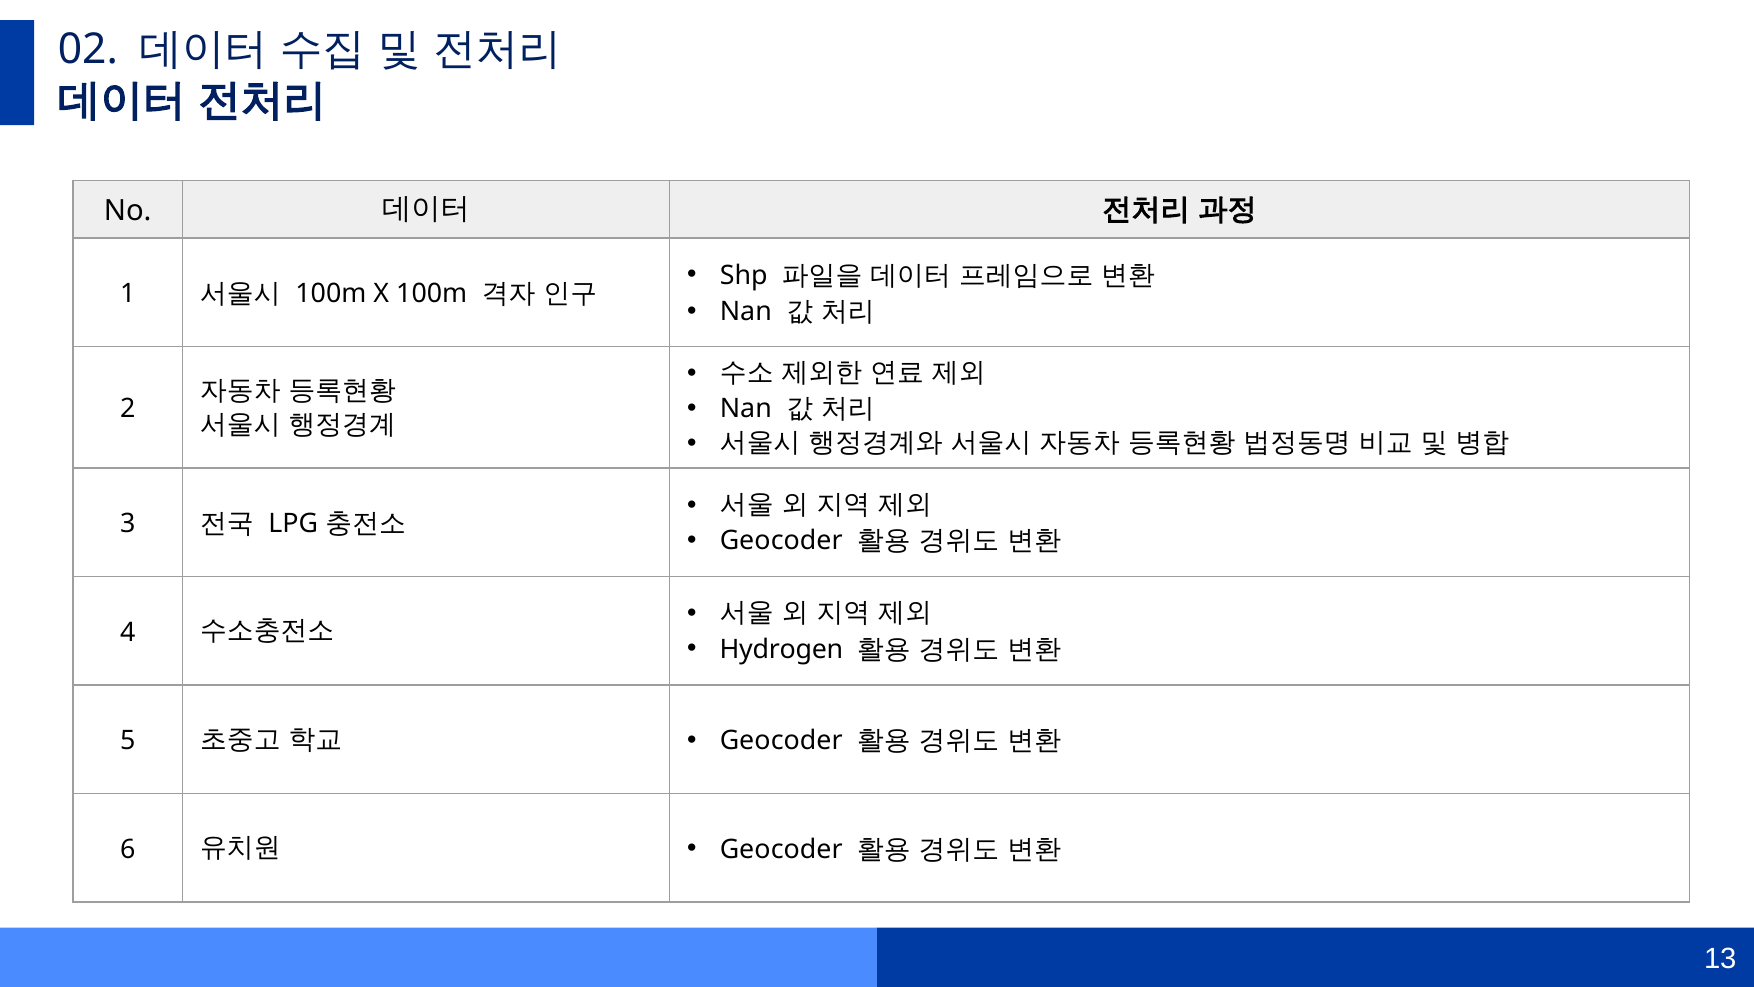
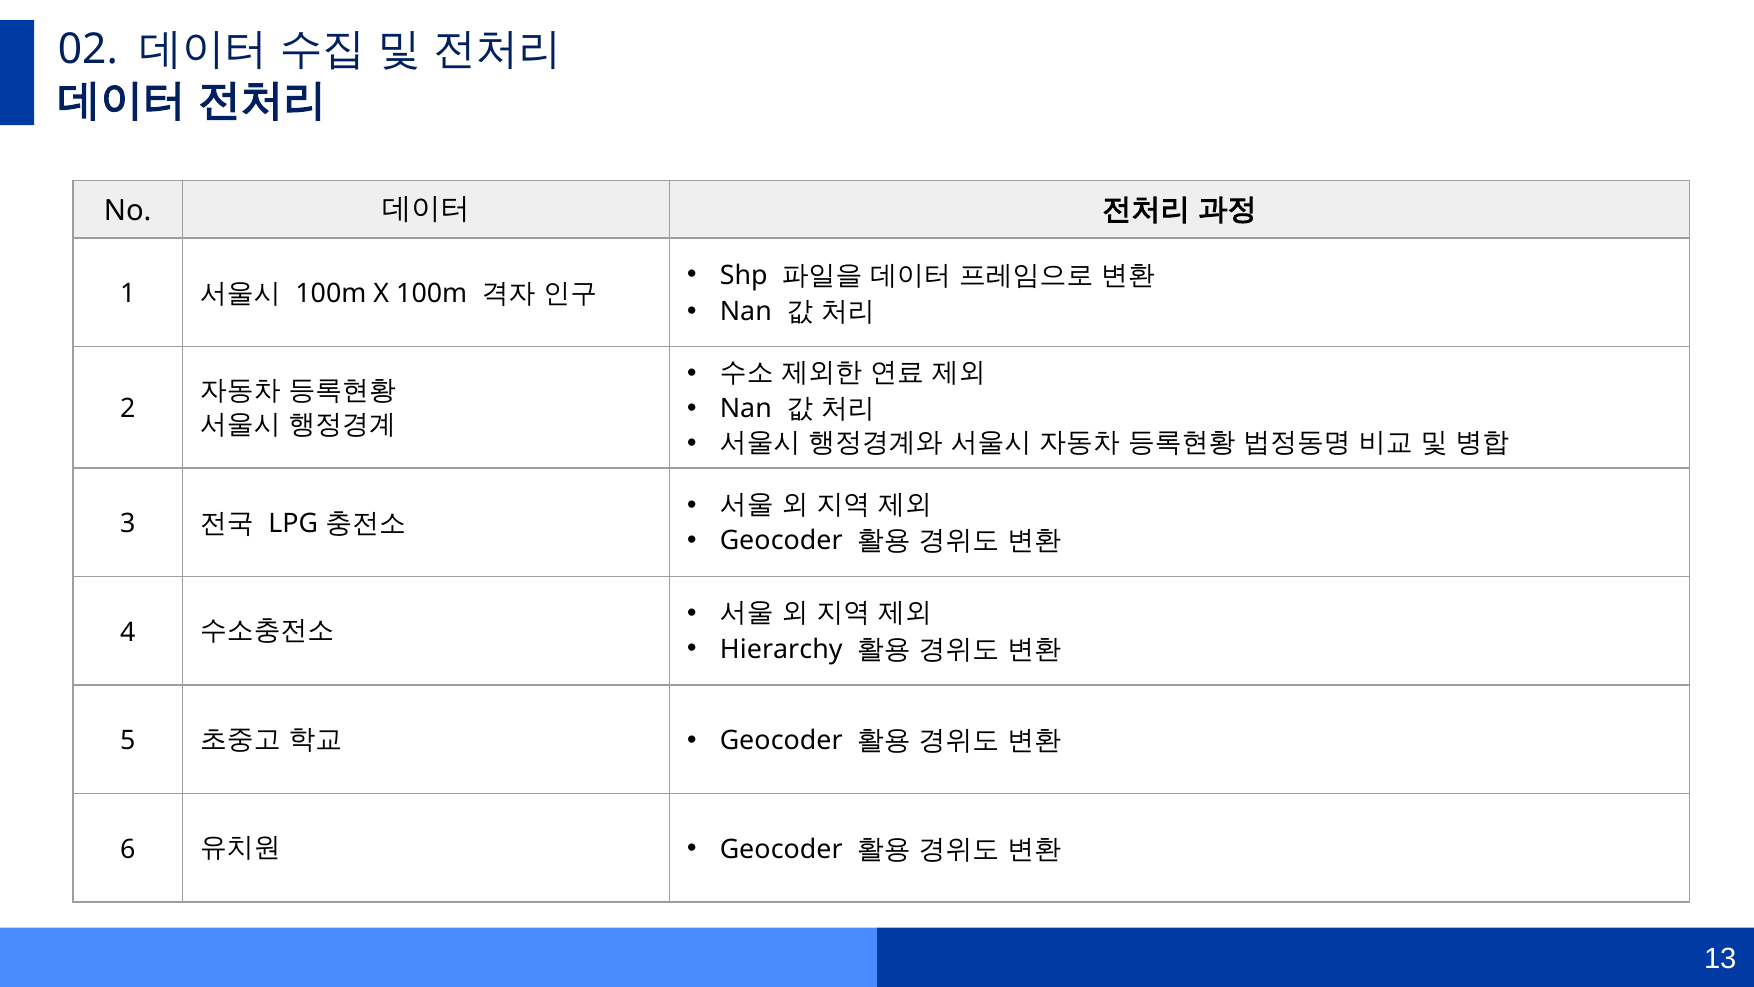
Hydrogen: Hydrogen -> Hierarchy
